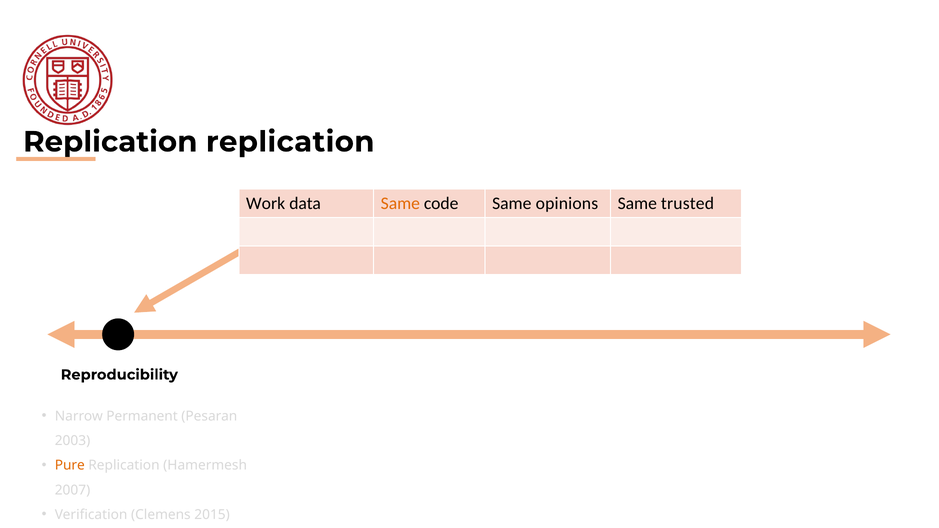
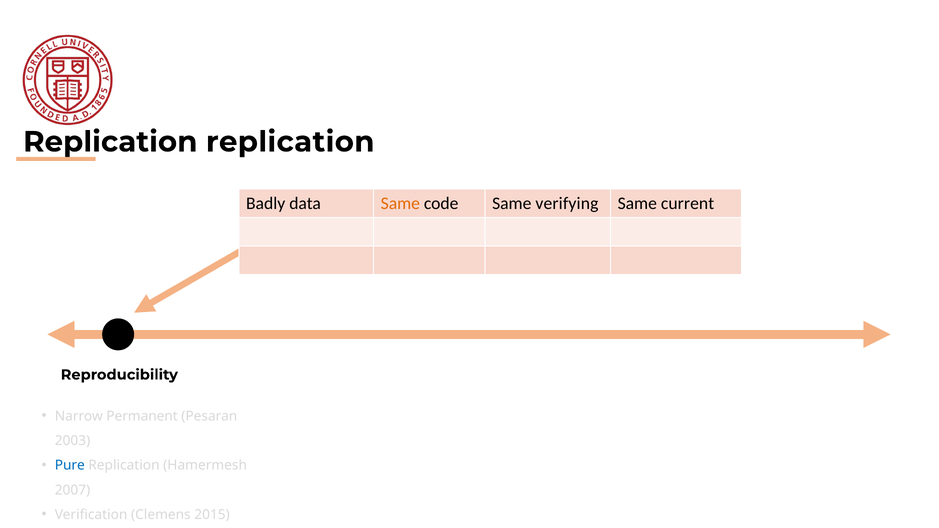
Work: Work -> Badly
opinions: opinions -> verifying
trusted: trusted -> current
Pure colour: orange -> blue
